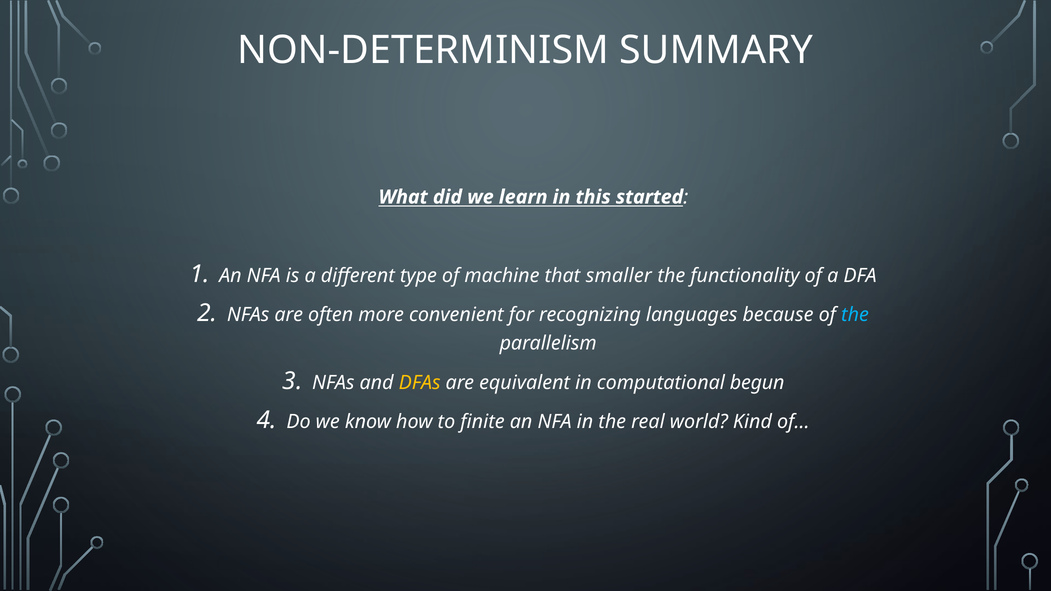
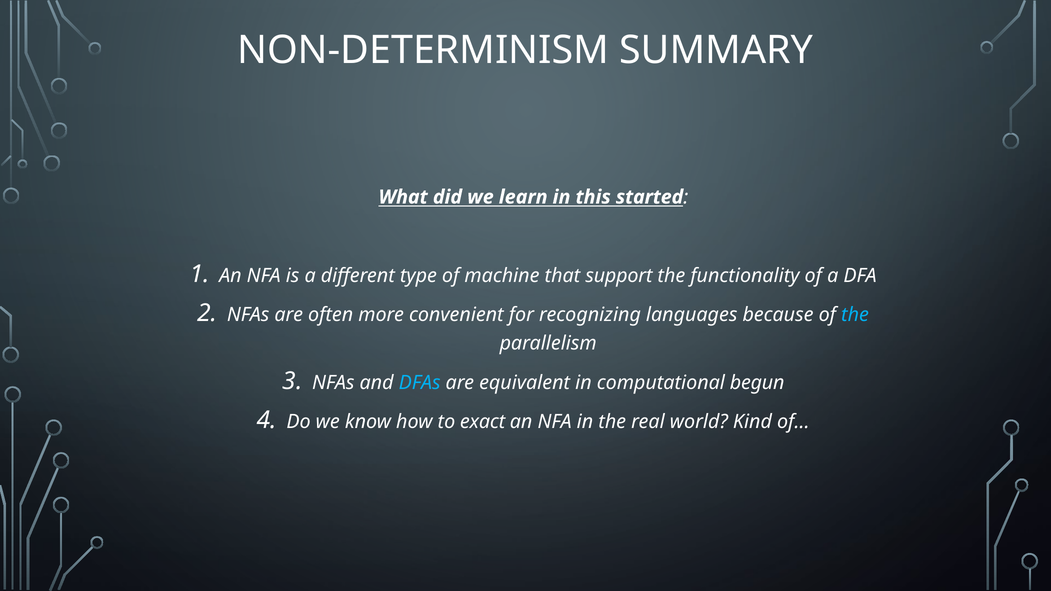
smaller: smaller -> support
DFAs colour: yellow -> light blue
finite: finite -> exact
